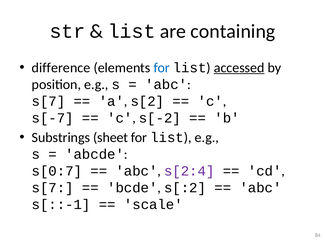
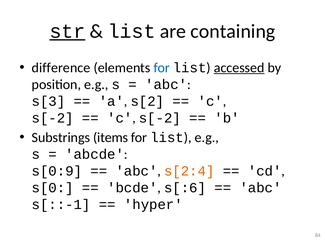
str underline: none -> present
s[7 at (48, 101): s[7 -> s[3
s[-7 at (53, 118): s[-7 -> s[-2
sheet: sheet -> items
s[0:7: s[0:7 -> s[0:9
s[2:4 colour: purple -> orange
s[7 at (53, 188): s[7 -> s[0
s[:2: s[:2 -> s[:6
scale: scale -> hyper
